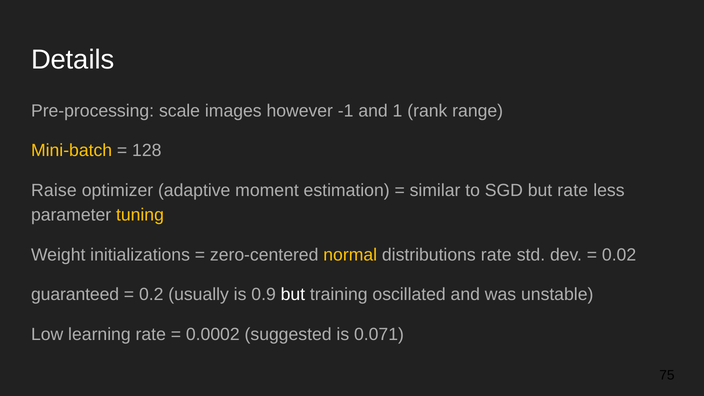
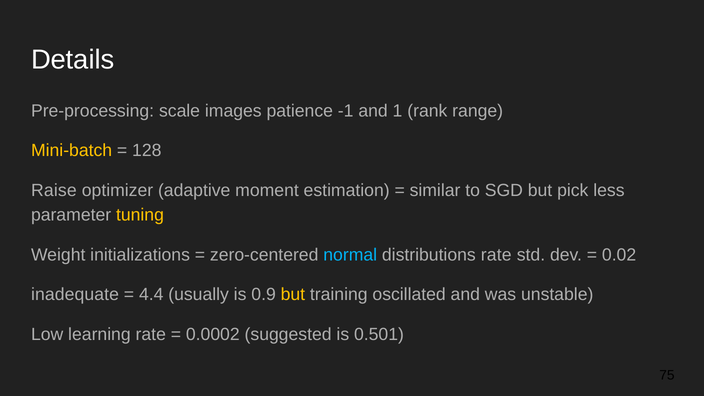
however: however -> patience
but rate: rate -> pick
normal colour: yellow -> light blue
guaranteed: guaranteed -> inadequate
0.2: 0.2 -> 4.4
but at (293, 295) colour: white -> yellow
0.071: 0.071 -> 0.501
